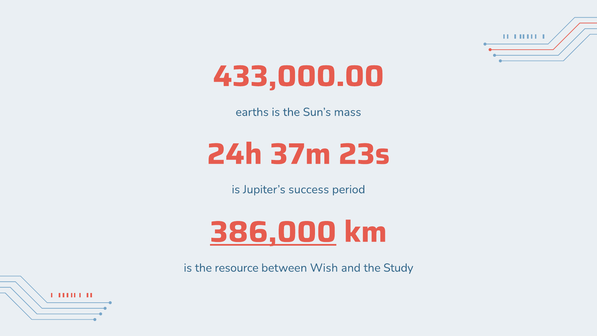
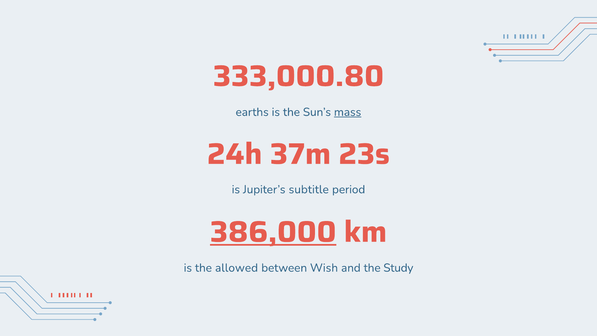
433,000.00: 433,000.00 -> 333,000.80
mass underline: none -> present
success: success -> subtitle
resource: resource -> allowed
